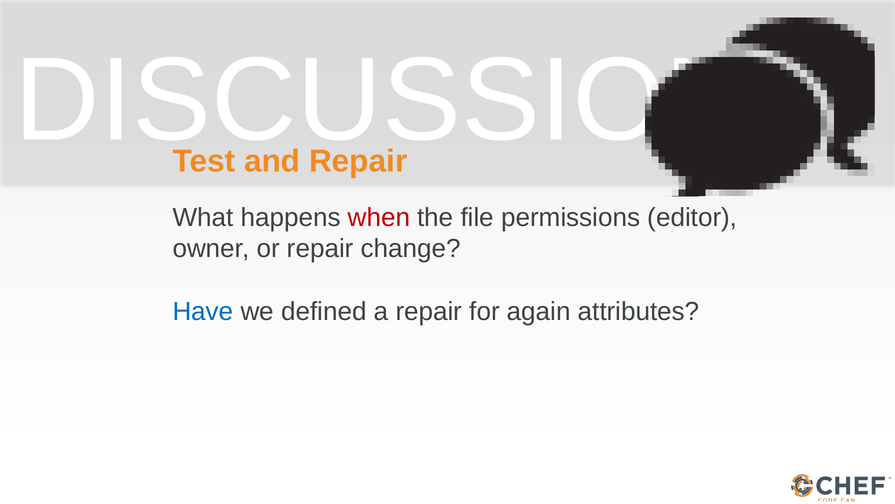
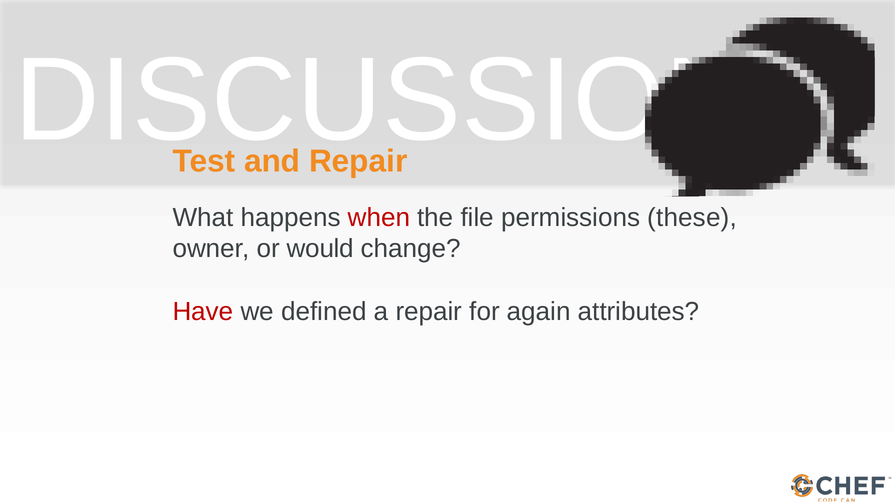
editor: editor -> these
or repair: repair -> would
Have colour: blue -> red
